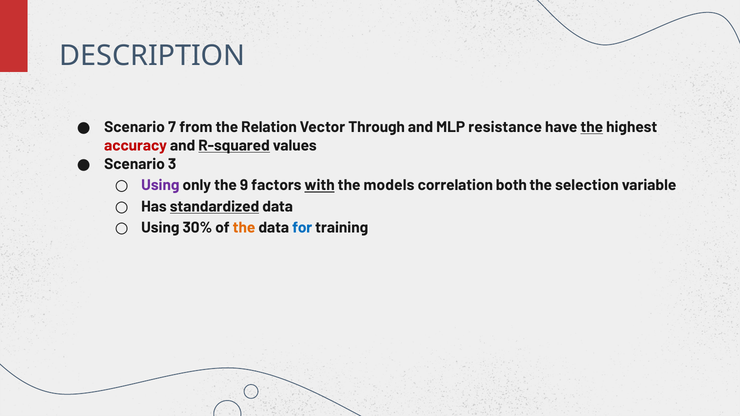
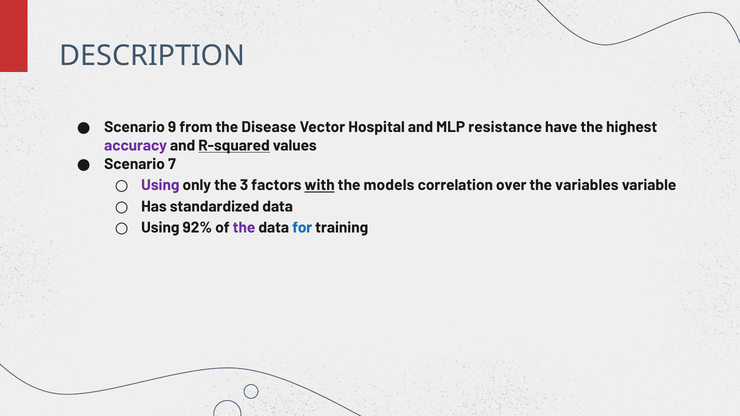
7: 7 -> 9
Relation: Relation -> Disease
Through: Through -> Hospital
the at (592, 127) underline: present -> none
accuracy colour: red -> purple
3: 3 -> 7
9: 9 -> 3
both: both -> over
selection: selection -> variables
standardized underline: present -> none
30%: 30% -> 92%
the at (244, 228) colour: orange -> purple
